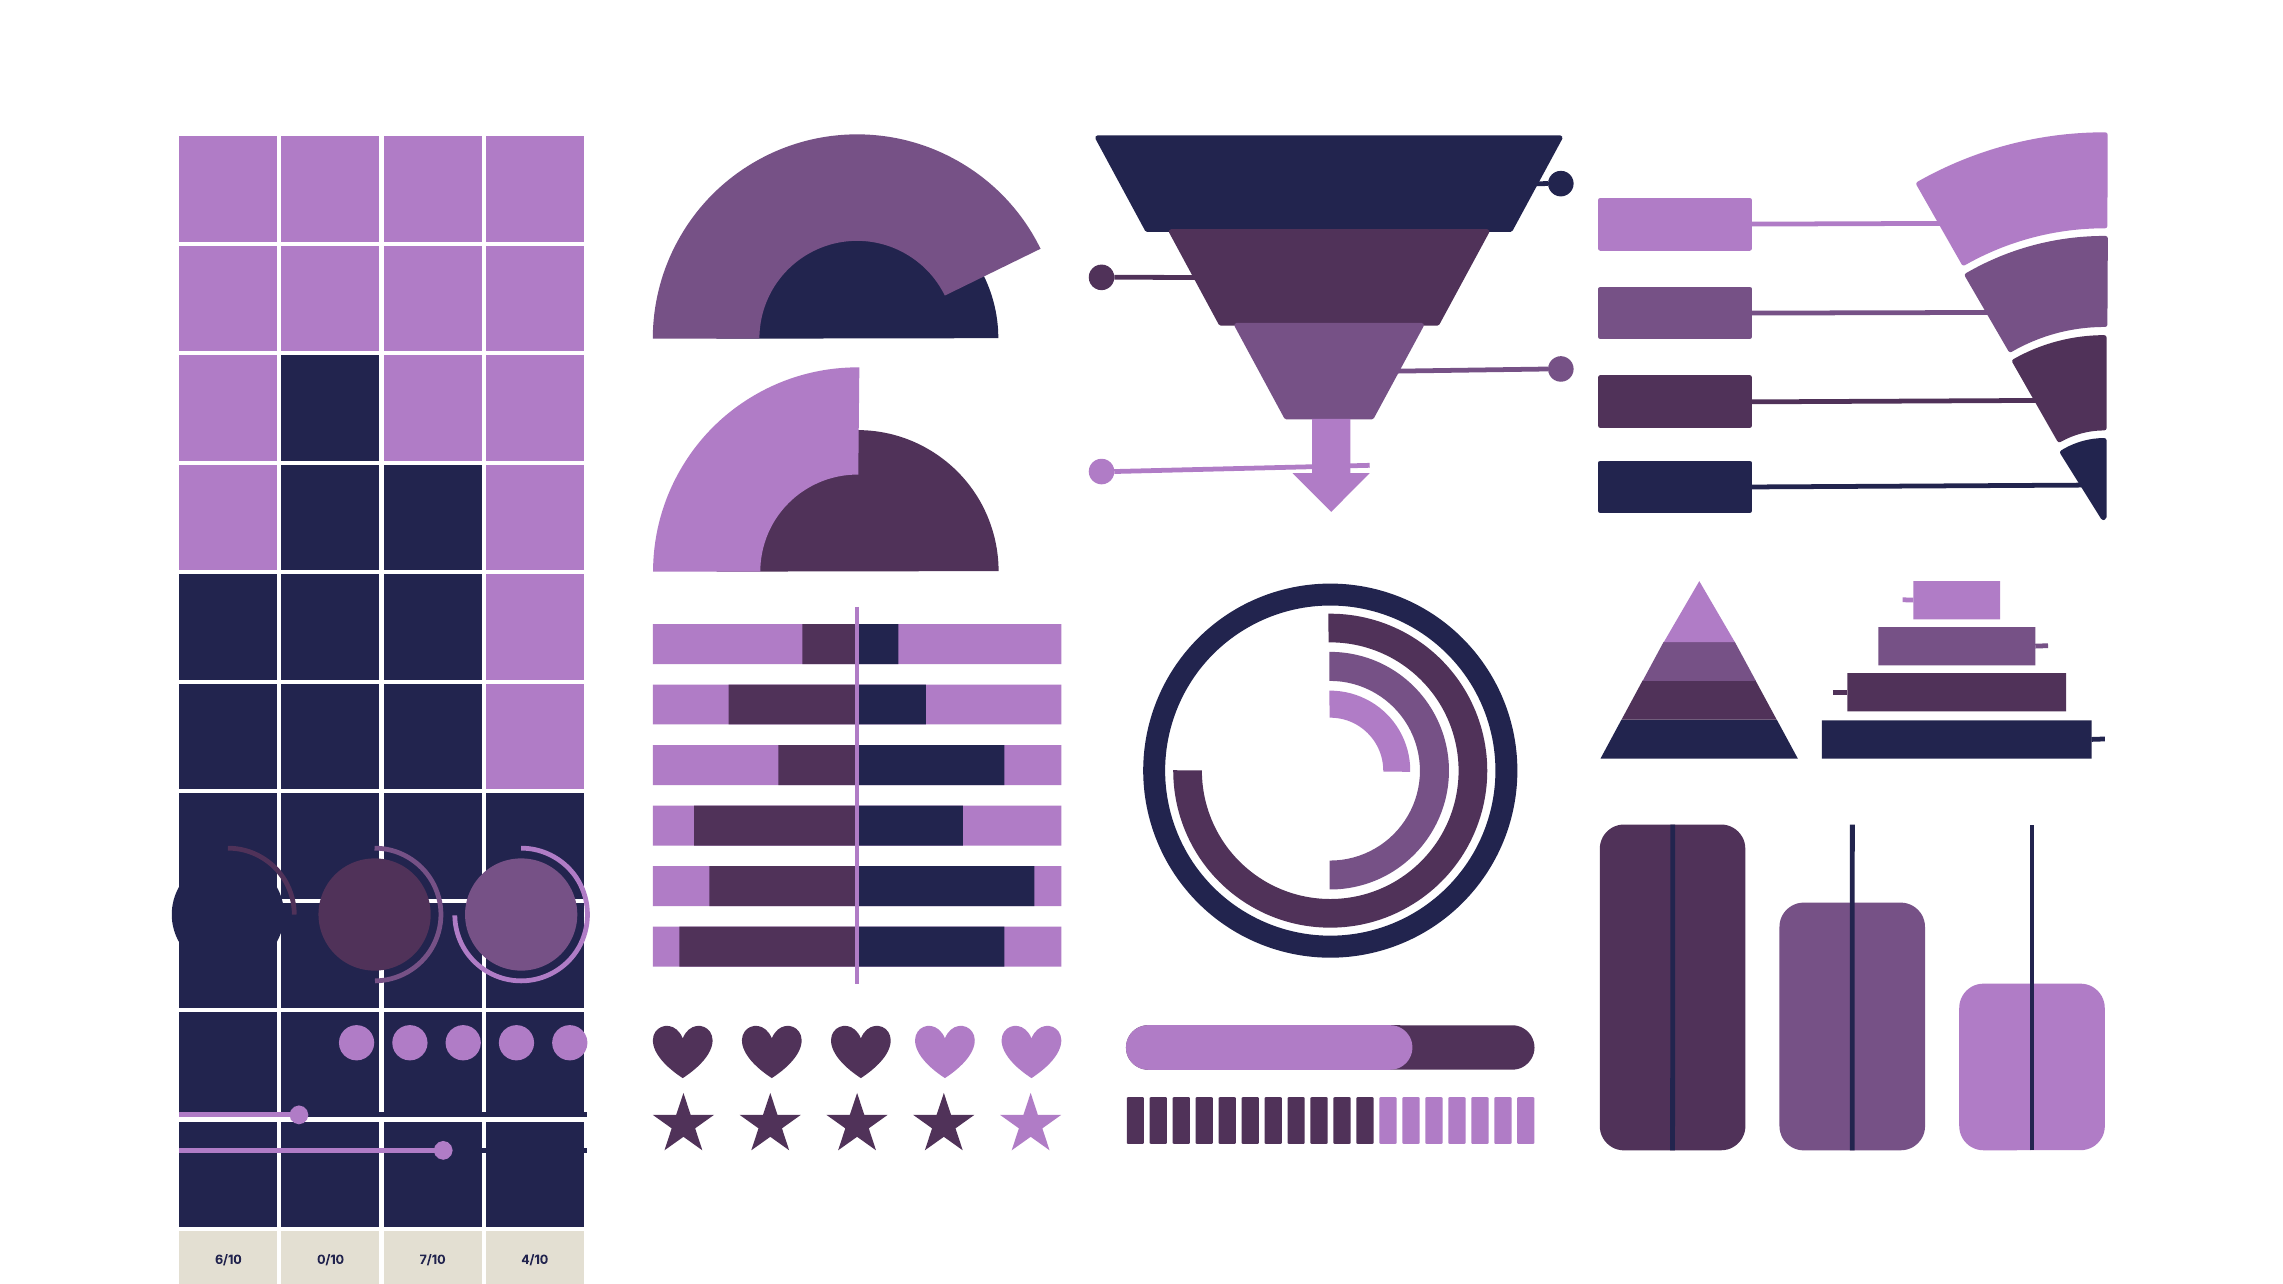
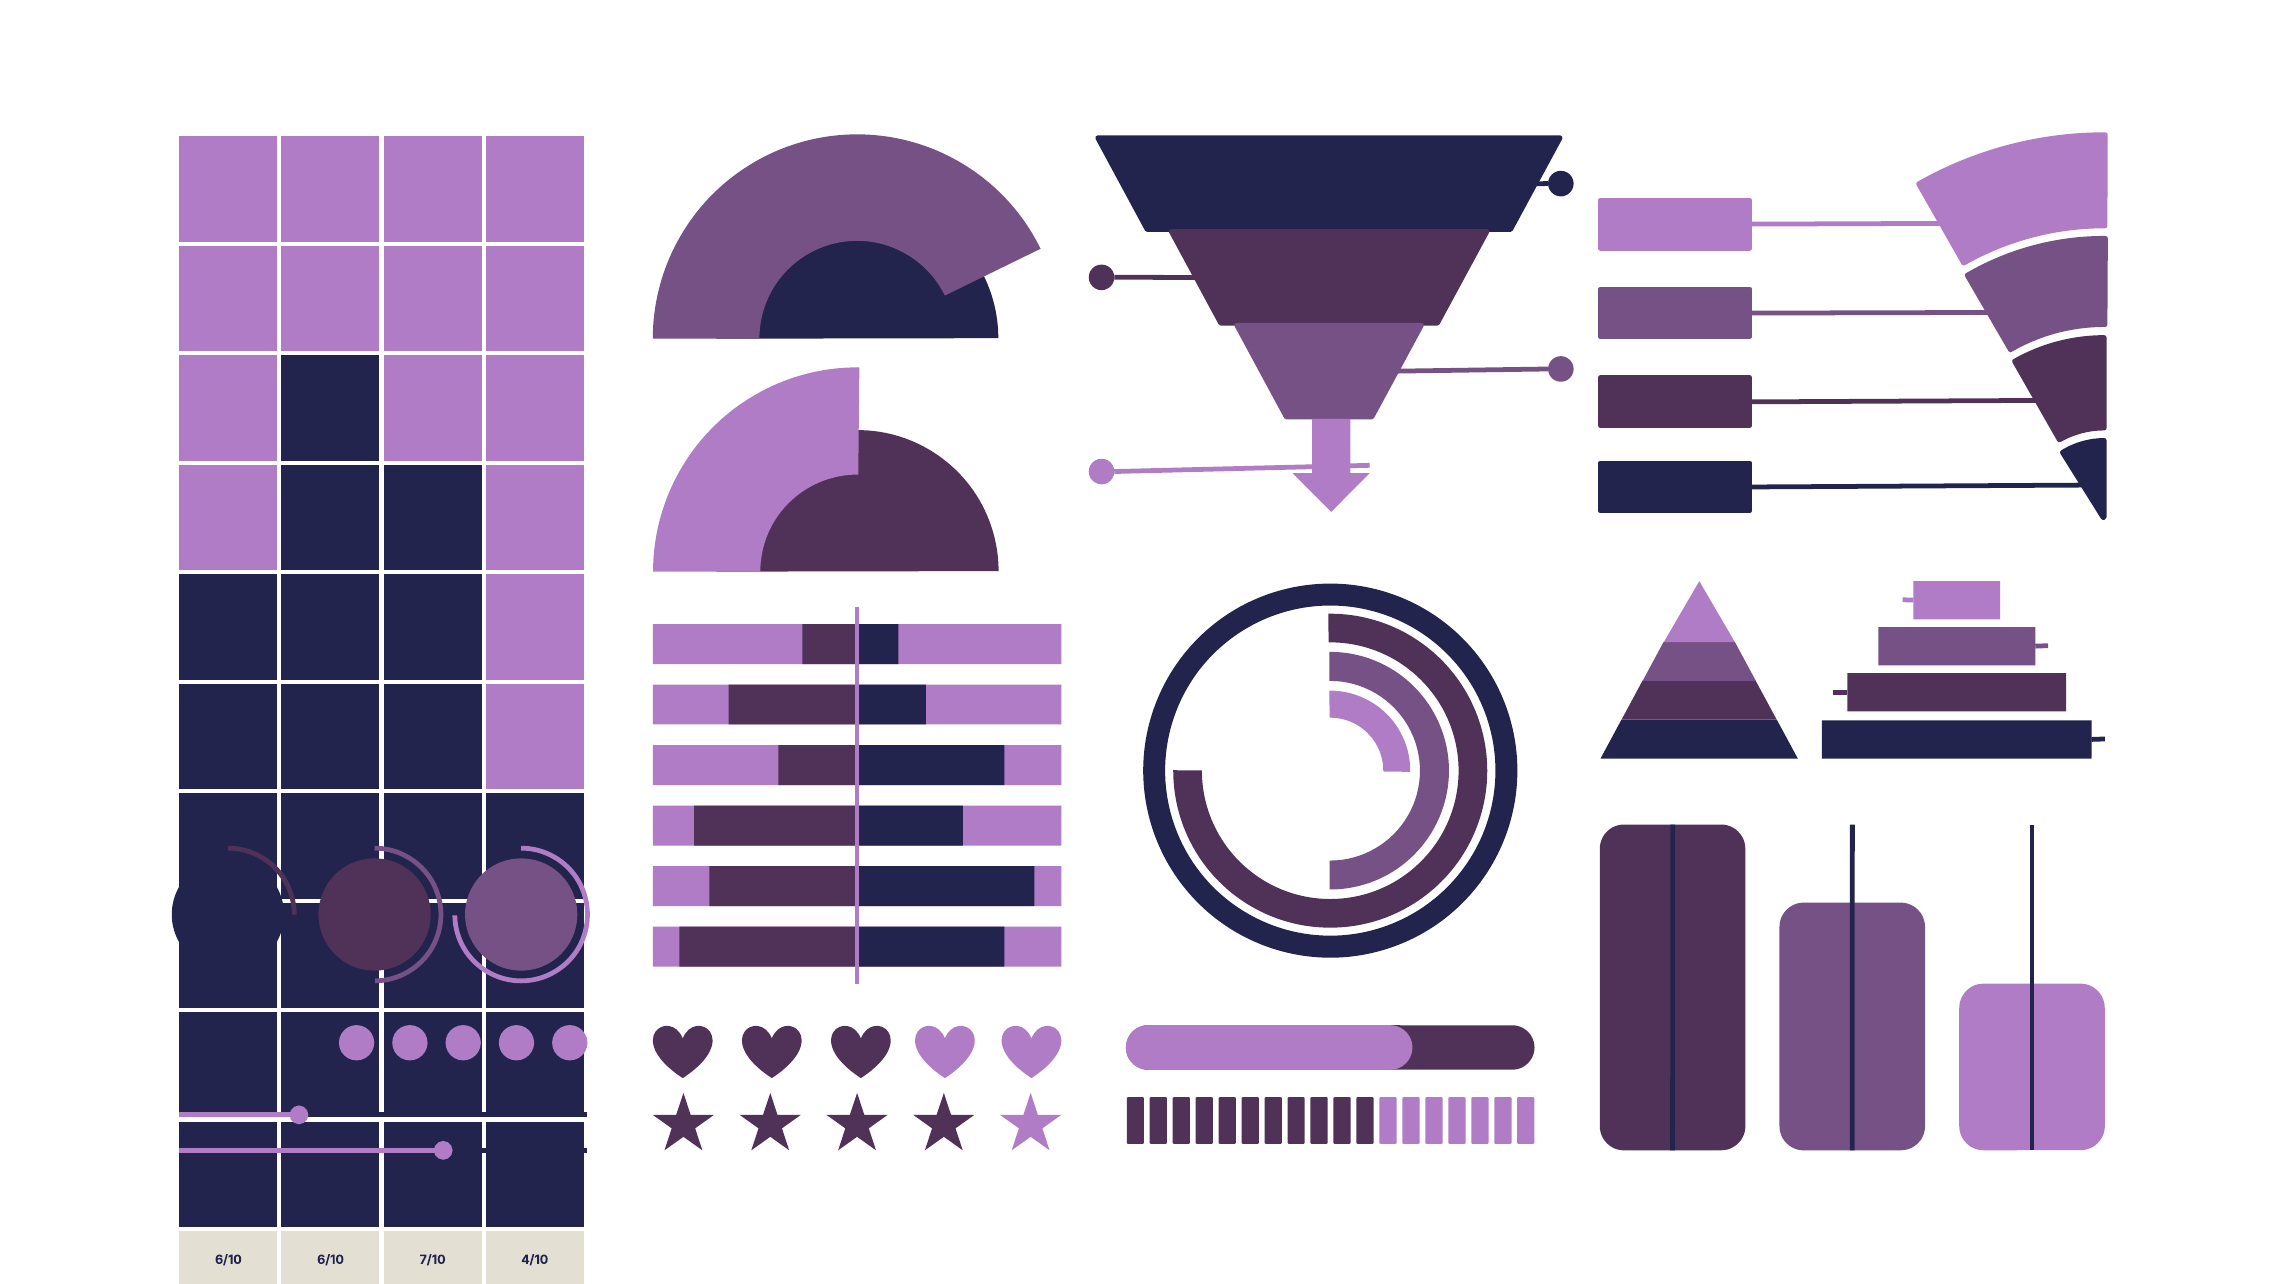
6/10 0/10: 0/10 -> 6/10
